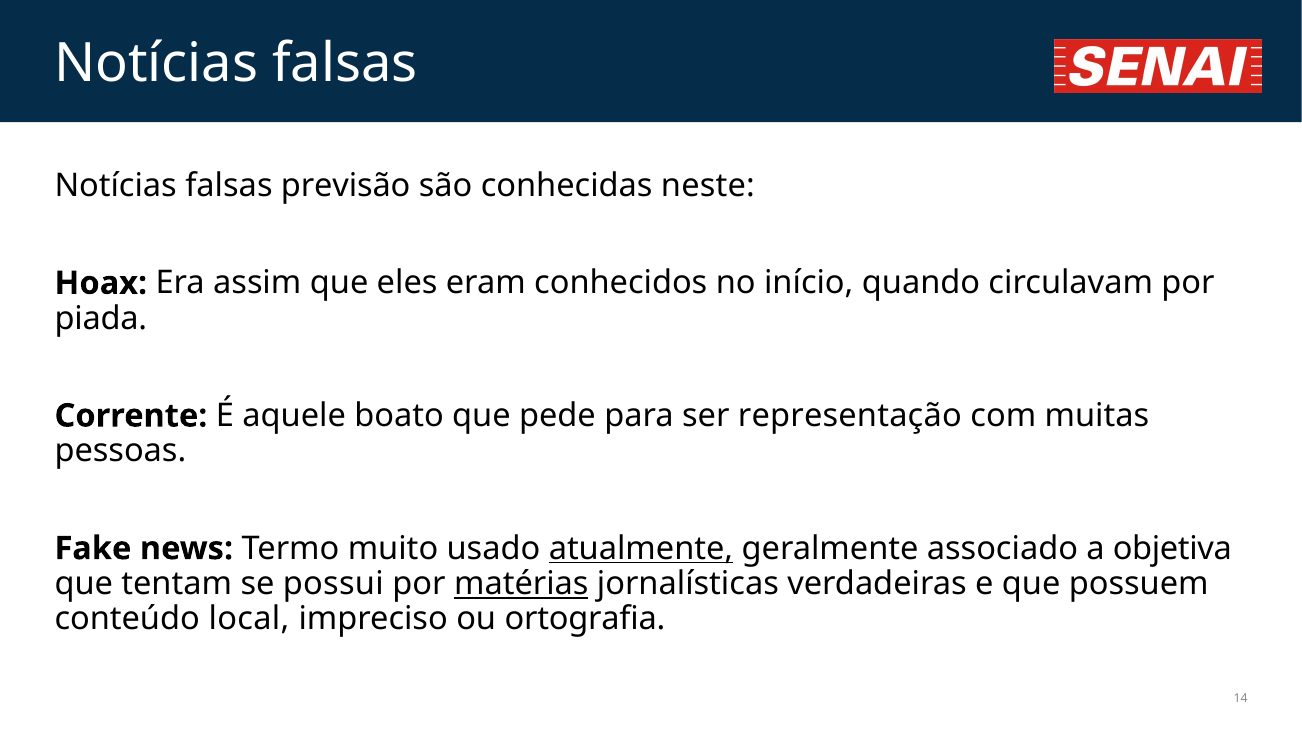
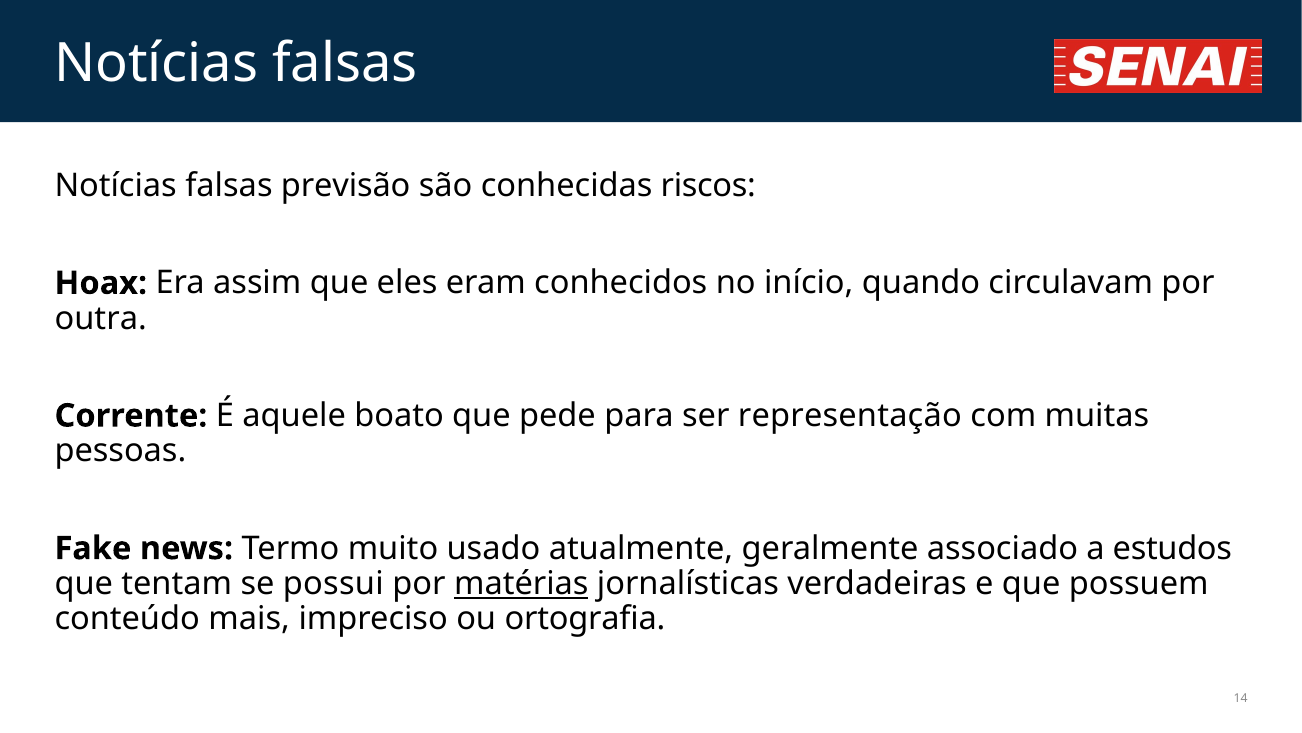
neste: neste -> riscos
piada: piada -> outra
atualmente underline: present -> none
objetiva: objetiva -> estudos
local: local -> mais
